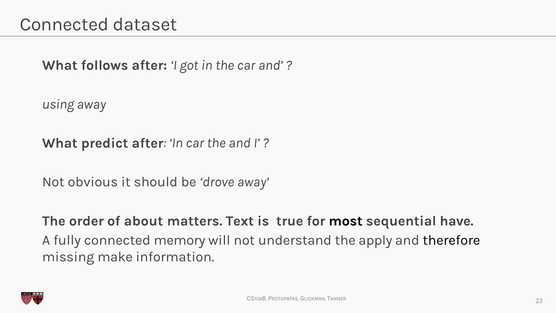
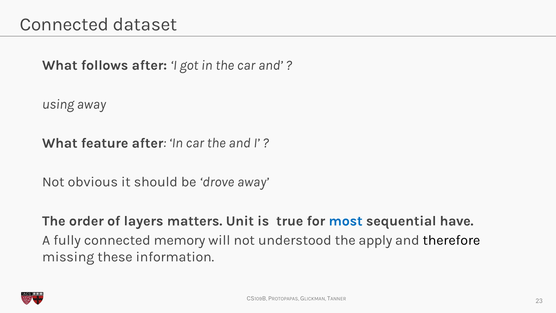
predict: predict -> feature
about: about -> layers
Text: Text -> Unit
most colour: black -> blue
understand: understand -> understood
make: make -> these
